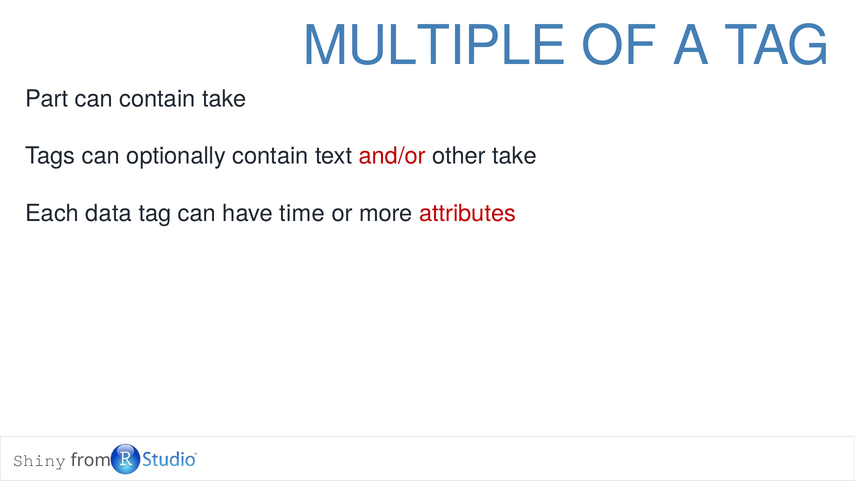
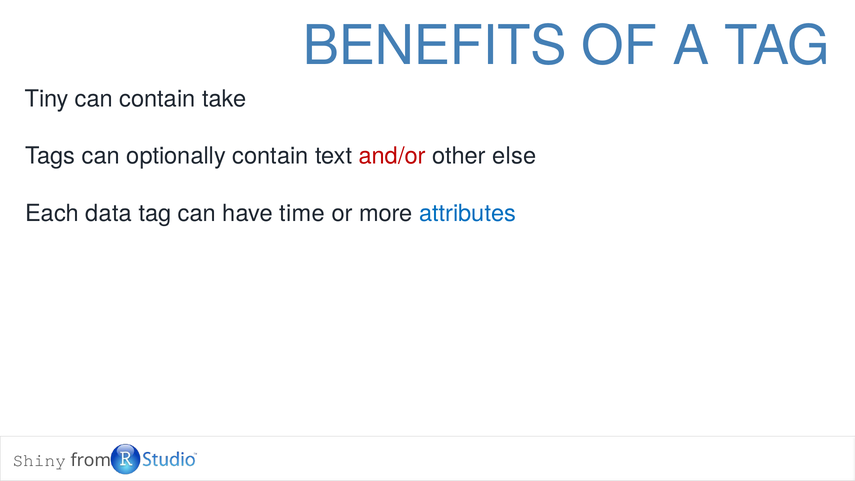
MULTIPLE: MULTIPLE -> BENEFITS
Part: Part -> Tiny
other take: take -> else
attributes colour: red -> blue
